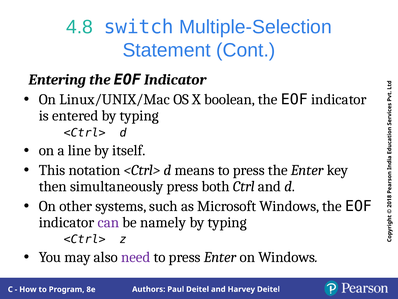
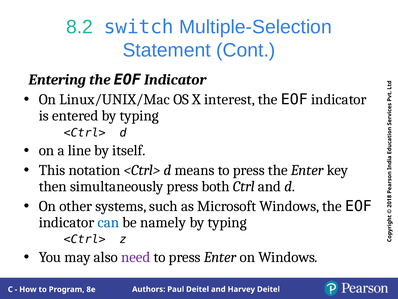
4.8: 4.8 -> 8.2
boolean: boolean -> interest
can colour: purple -> blue
